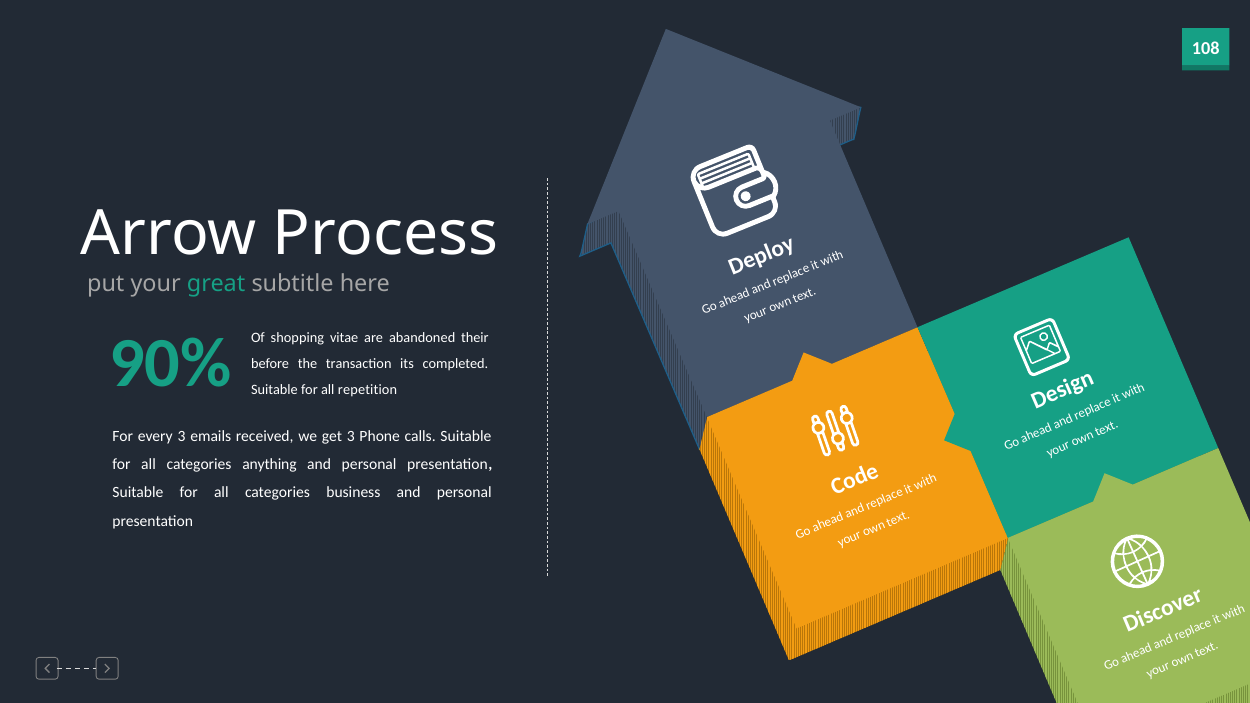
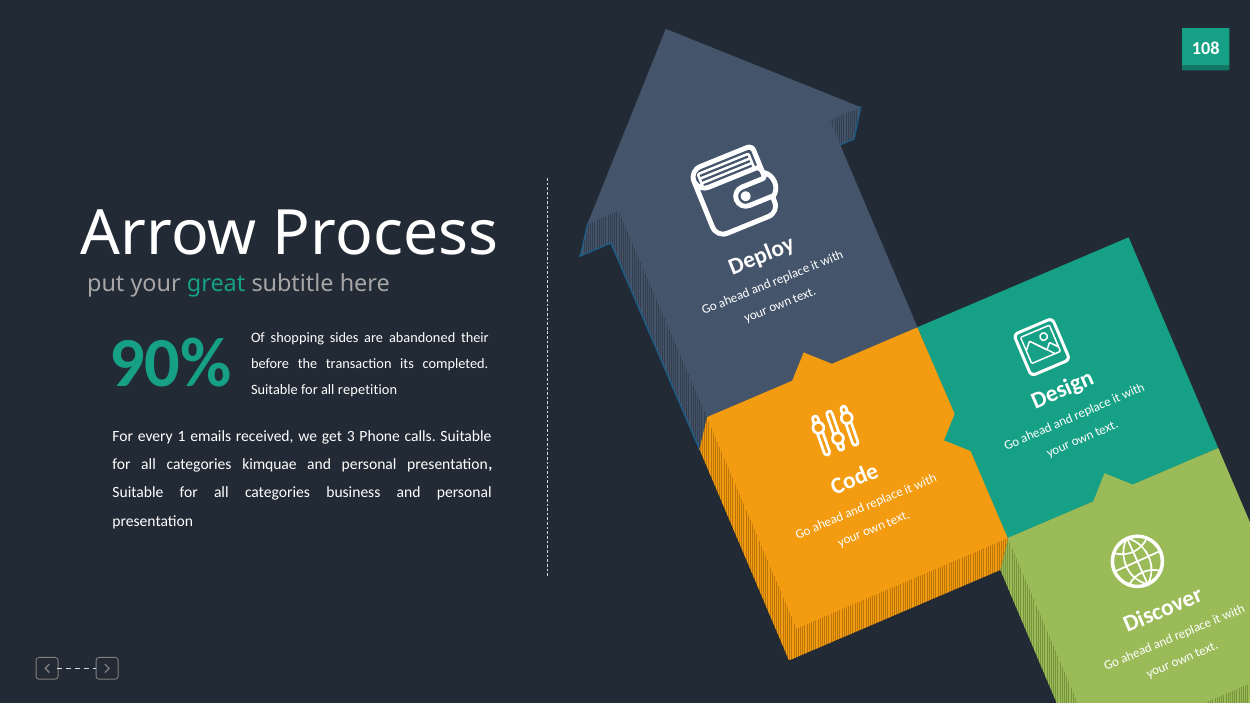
vitae: vitae -> sides
every 3: 3 -> 1
anything: anything -> kimquae
